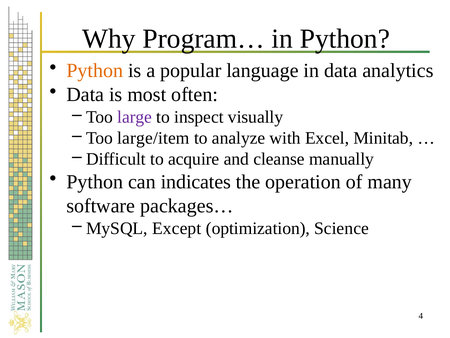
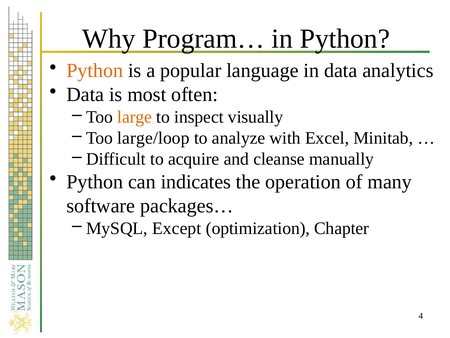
large colour: purple -> orange
large/item: large/item -> large/loop
Science: Science -> Chapter
